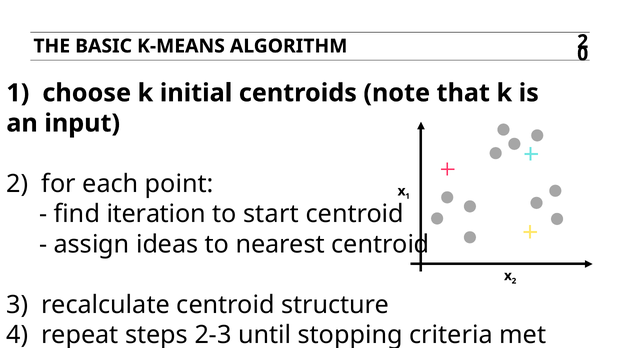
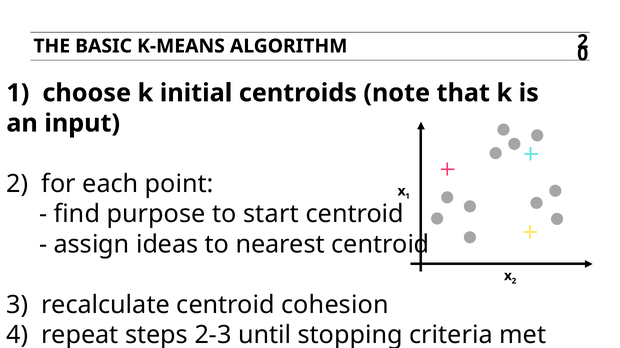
iteration: iteration -> purpose
structure: structure -> cohesion
